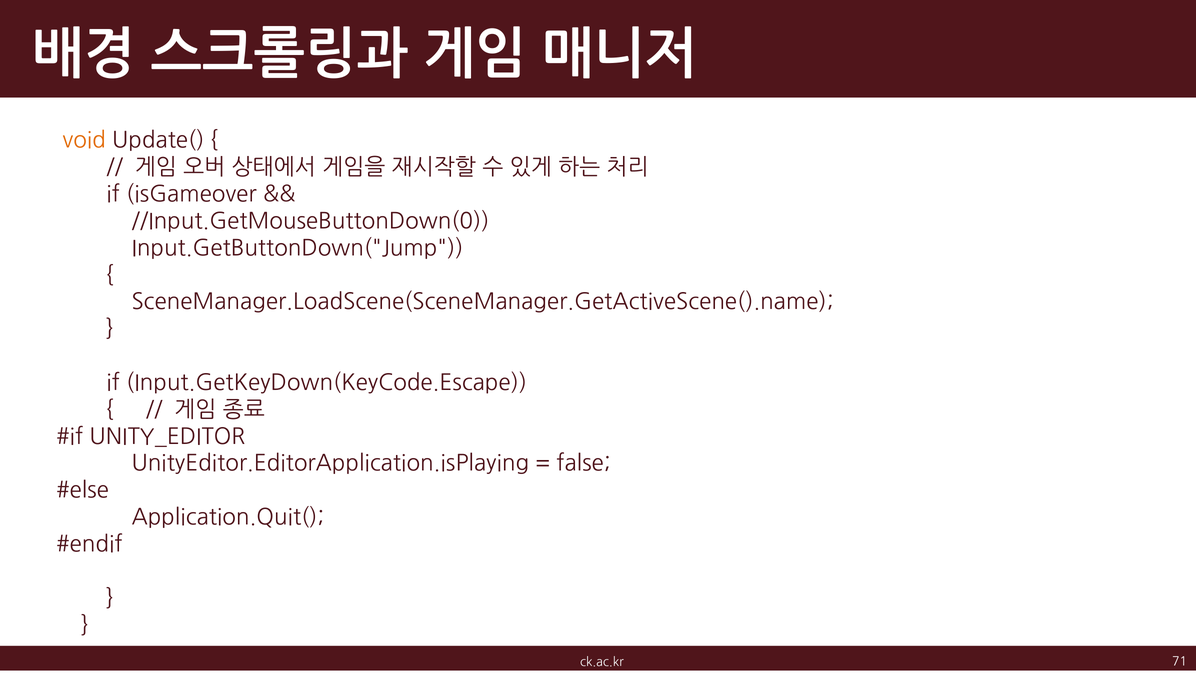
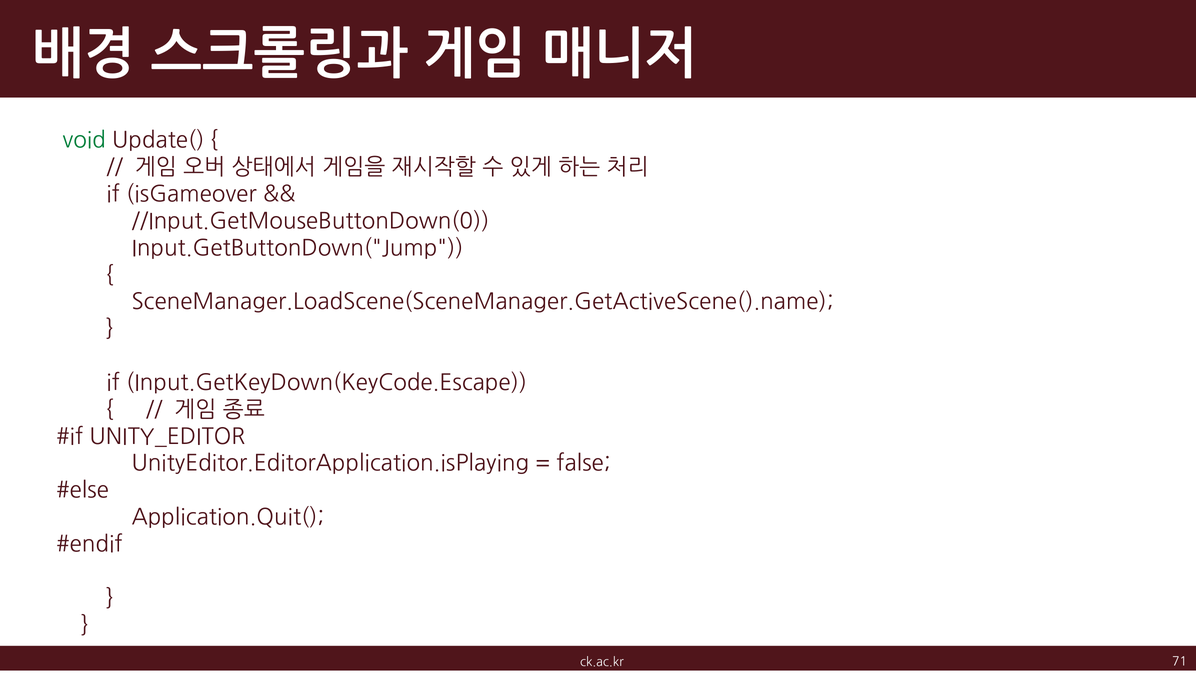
void colour: orange -> green
